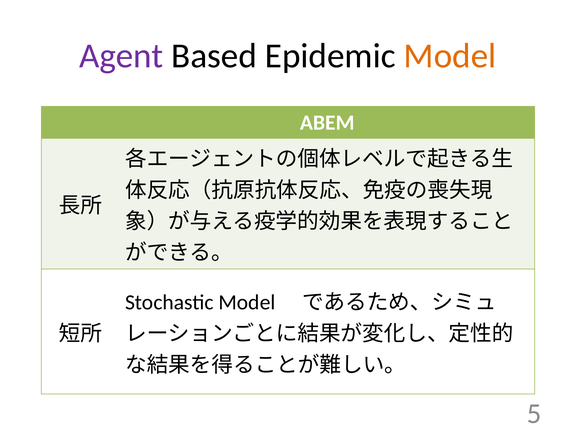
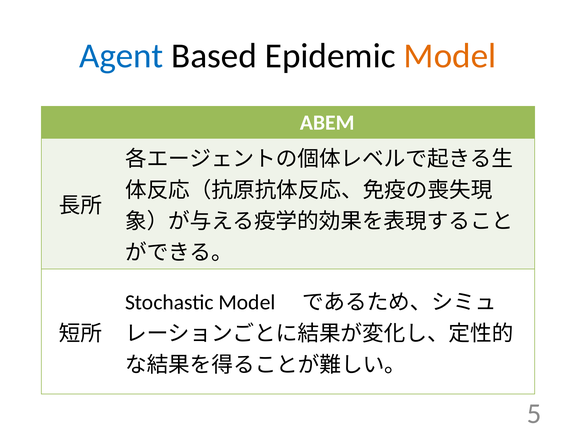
Agent colour: purple -> blue
